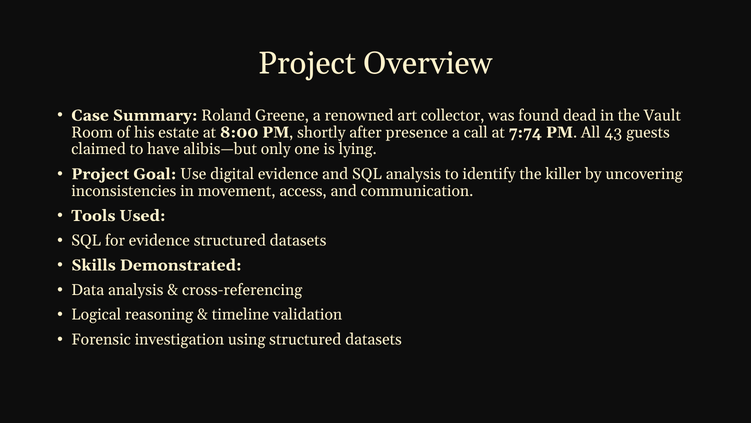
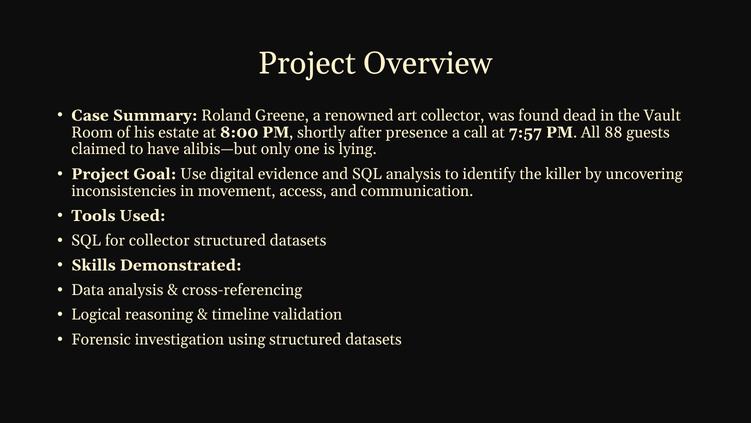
7:74: 7:74 -> 7:57
43: 43 -> 88
for evidence: evidence -> collector
